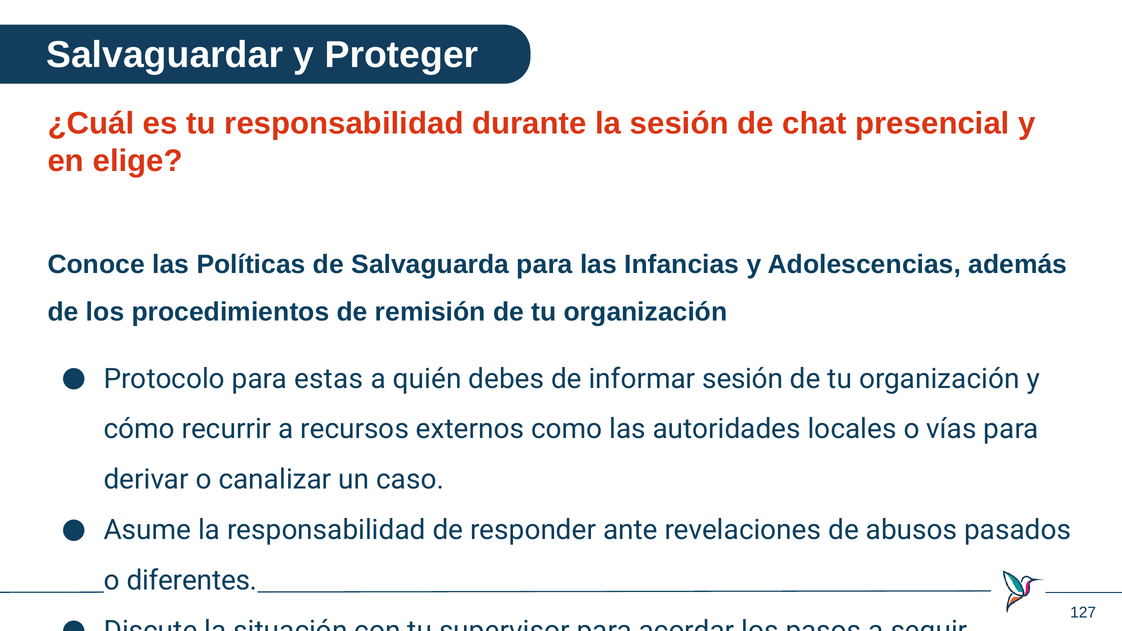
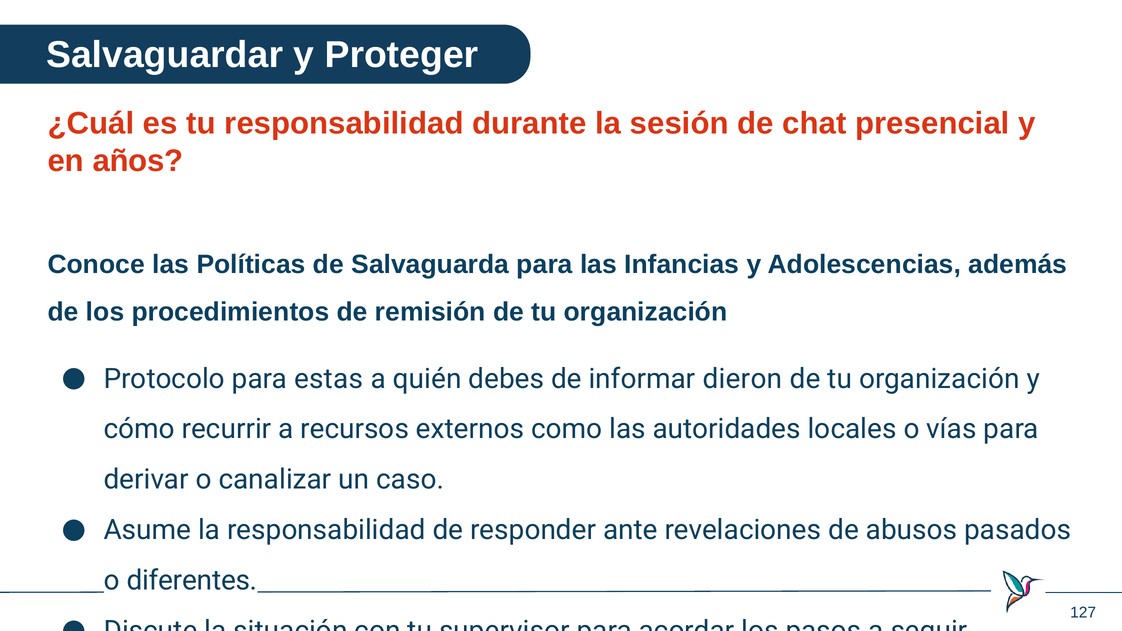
elige: elige -> años
informar sesión: sesión -> dieron
